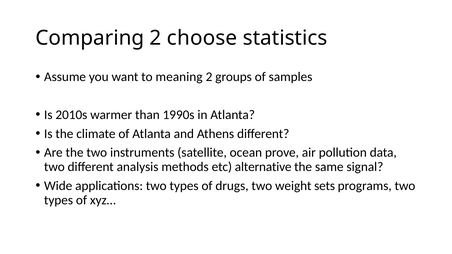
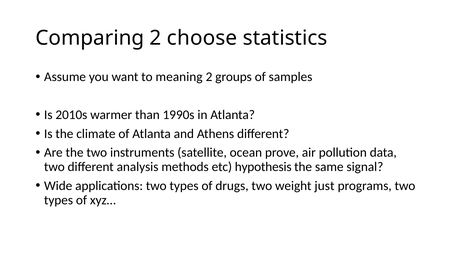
alternative: alternative -> hypothesis
sets: sets -> just
